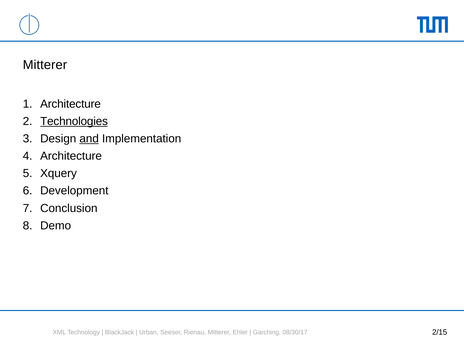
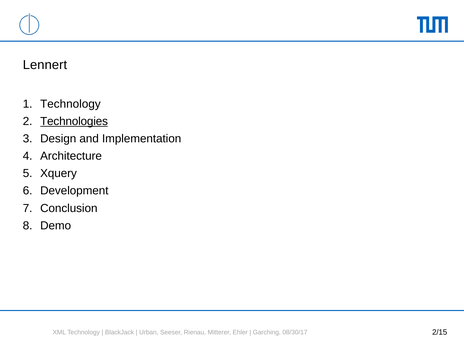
Mitterer at (45, 65): Mitterer -> Lennert
Architecture at (71, 104): Architecture -> Technology
and underline: present -> none
